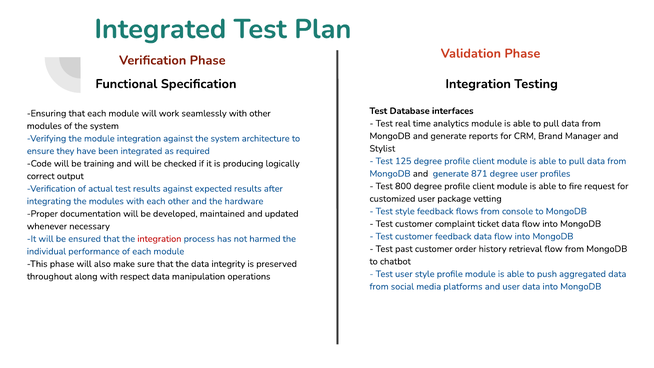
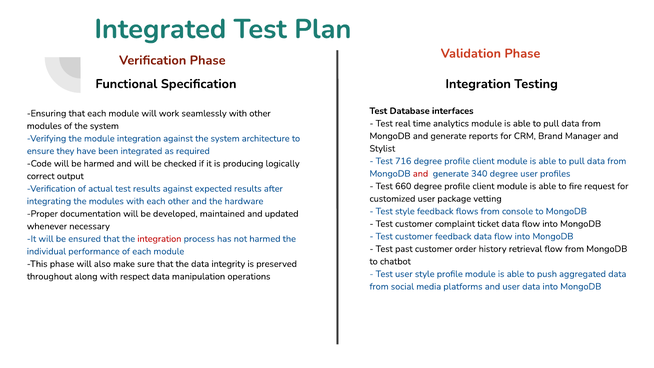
125: 125 -> 716
be training: training -> harmed
and at (421, 174) colour: black -> red
871: 871 -> 340
800: 800 -> 660
